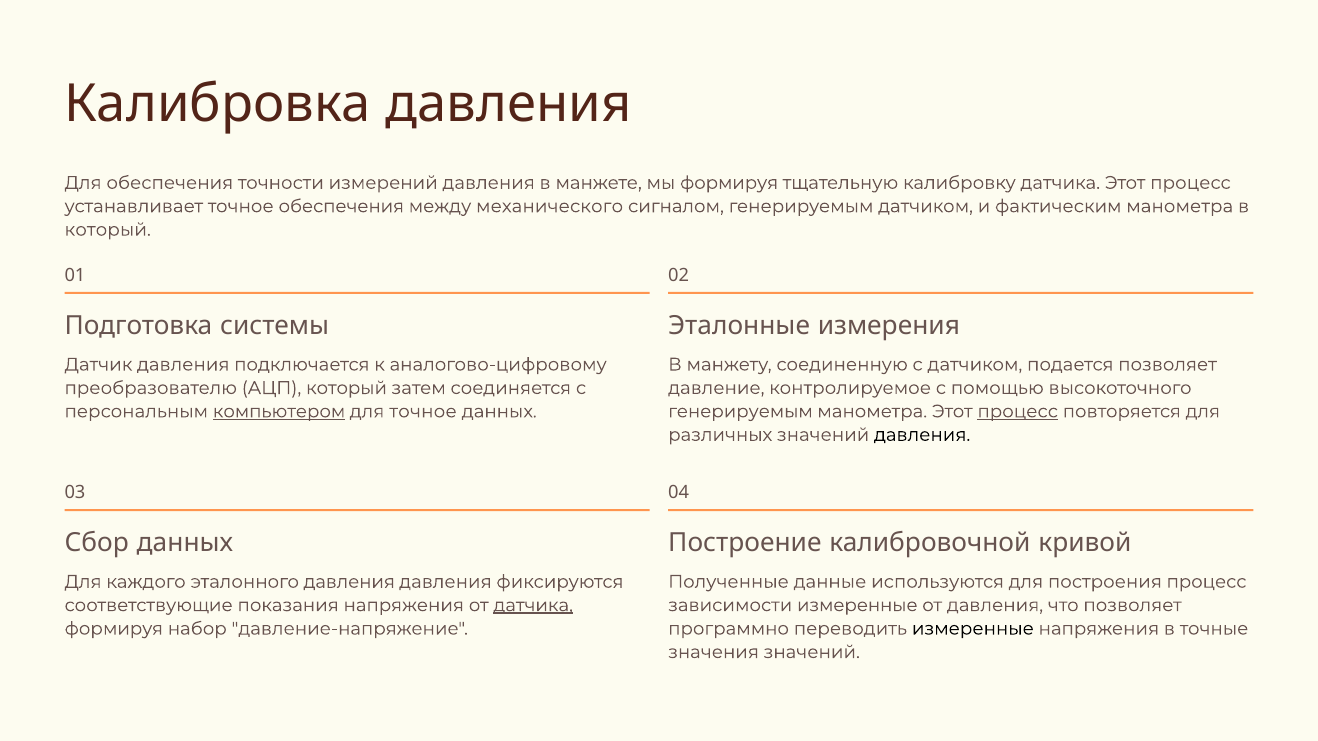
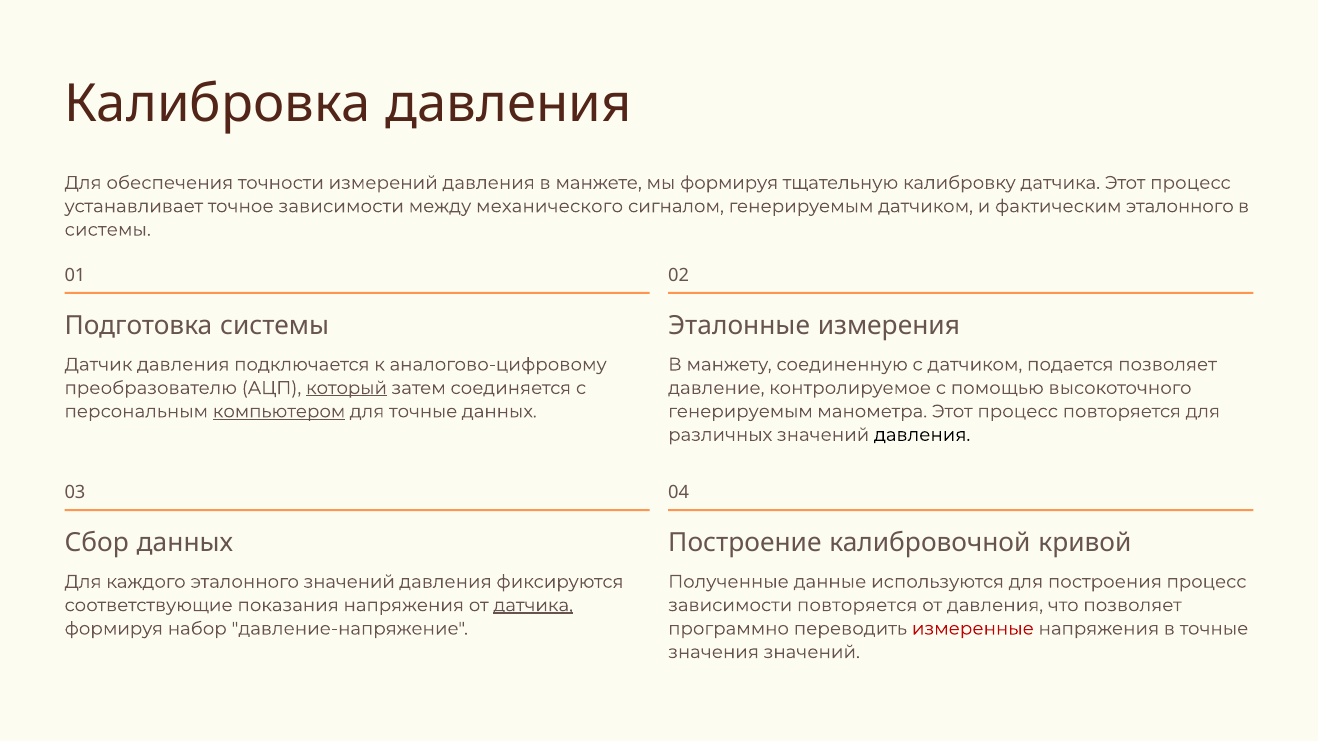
точное обеспечения: обеспечения -> зависимости
фактическим манометра: манометра -> эталонного
который at (108, 230): который -> системы
который at (347, 388) underline: none -> present
для точное: точное -> точные
процесс at (1018, 412) underline: present -> none
эталонного давления: давления -> значений
зависимости измеренные: измеренные -> повторяется
измеренные at (973, 629) colour: black -> red
